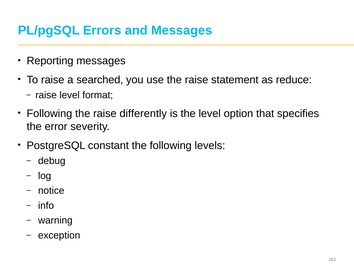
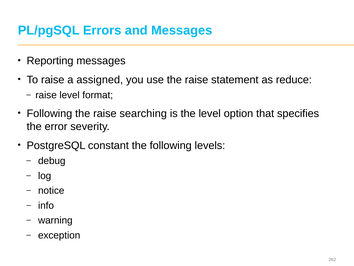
searched: searched -> assigned
differently: differently -> searching
